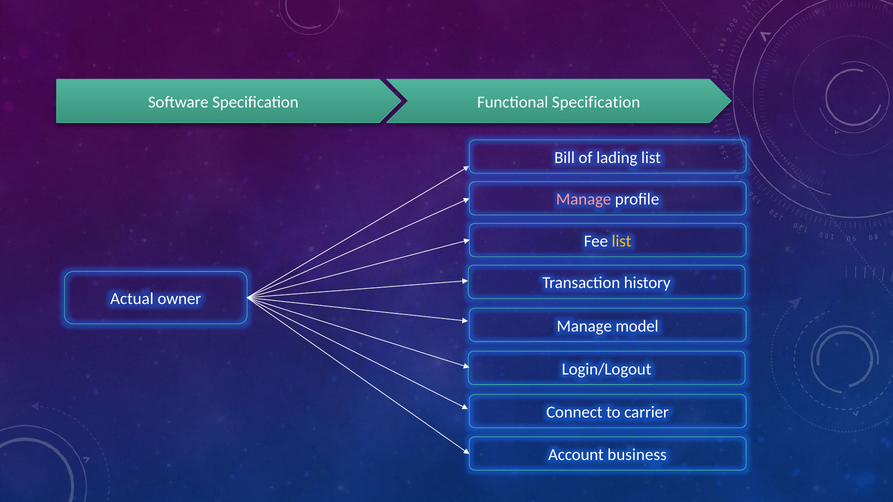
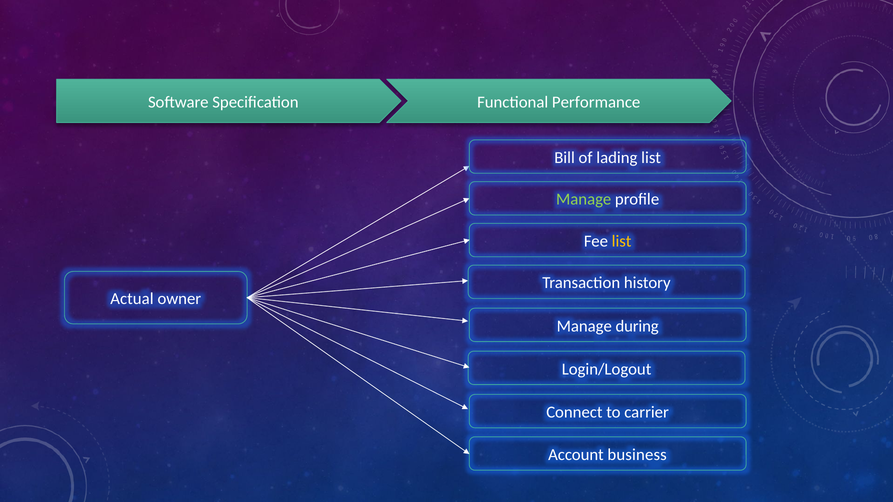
Functional Specification: Specification -> Performance
Manage at (584, 200) colour: pink -> light green
model: model -> during
